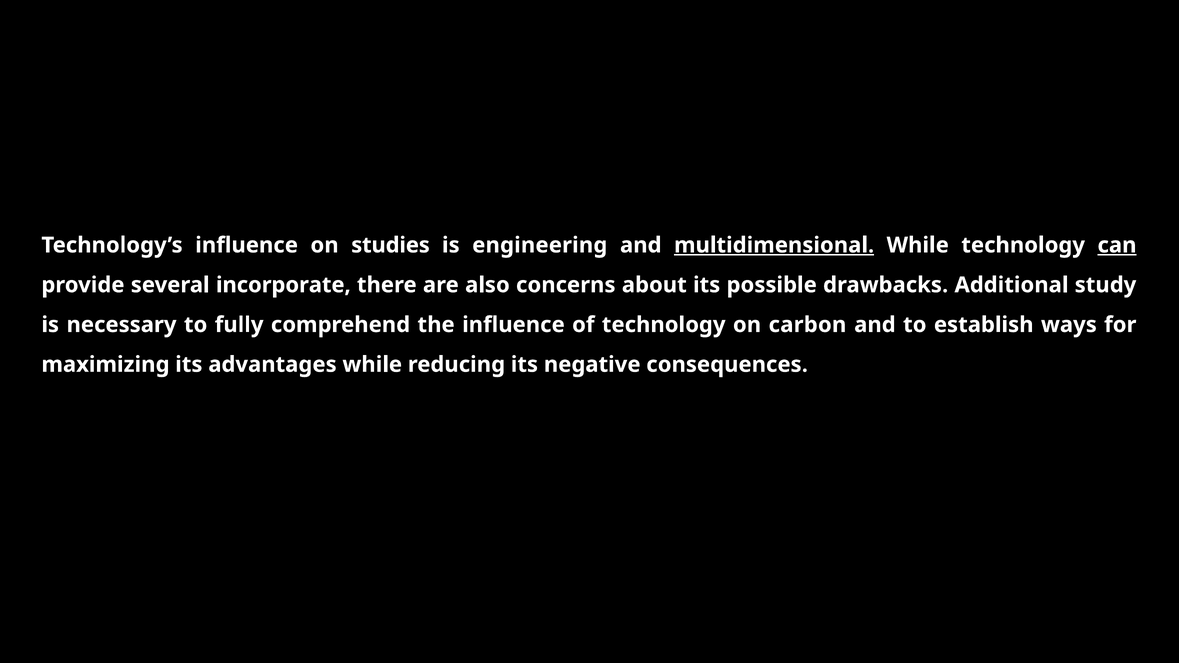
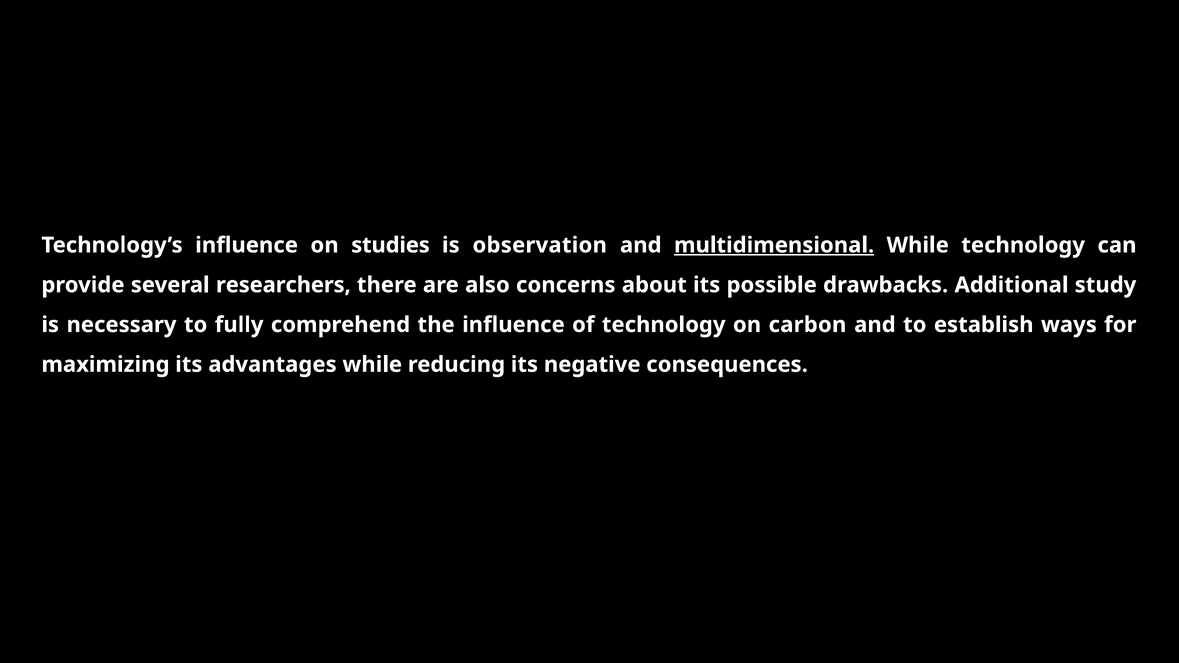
engineering: engineering -> observation
can underline: present -> none
incorporate: incorporate -> researchers
